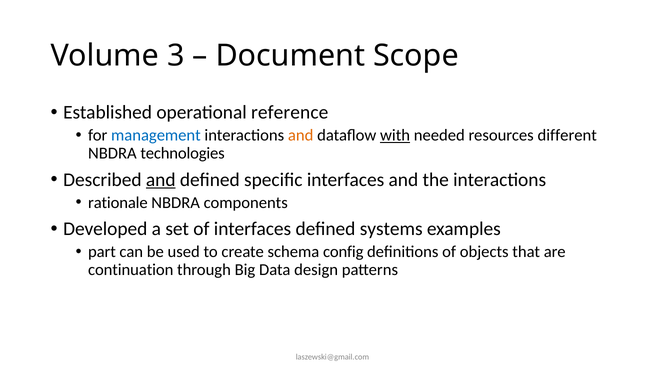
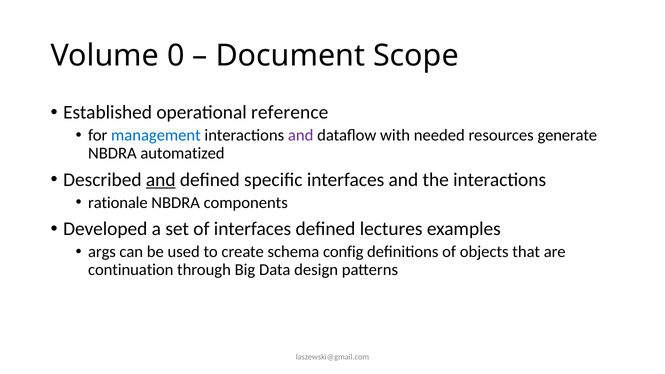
3: 3 -> 0
and at (301, 135) colour: orange -> purple
with underline: present -> none
different: different -> generate
technologies: technologies -> automatized
systems: systems -> lectures
part: part -> args
